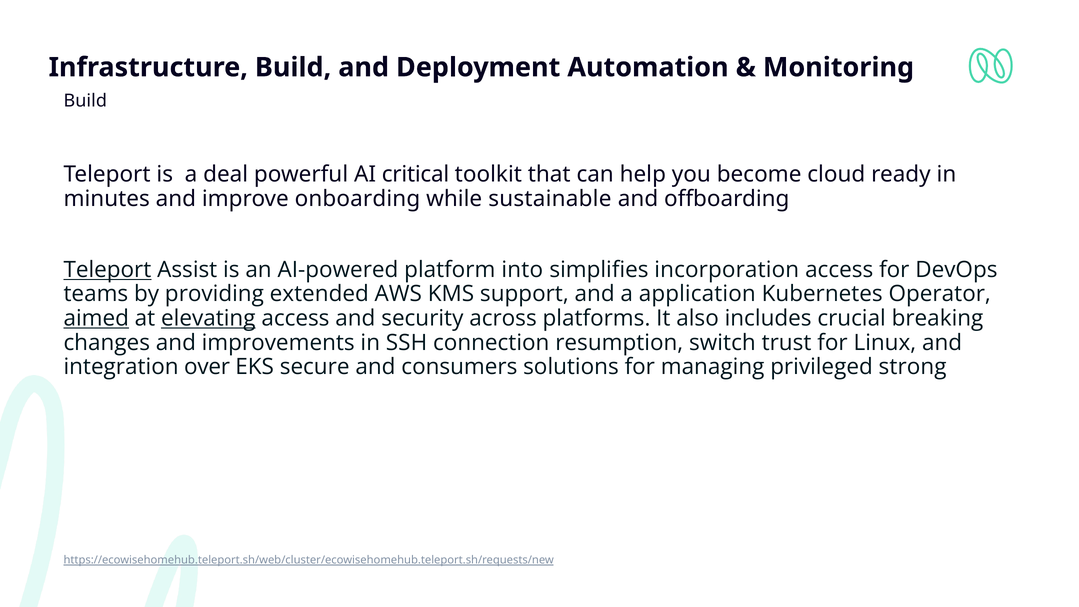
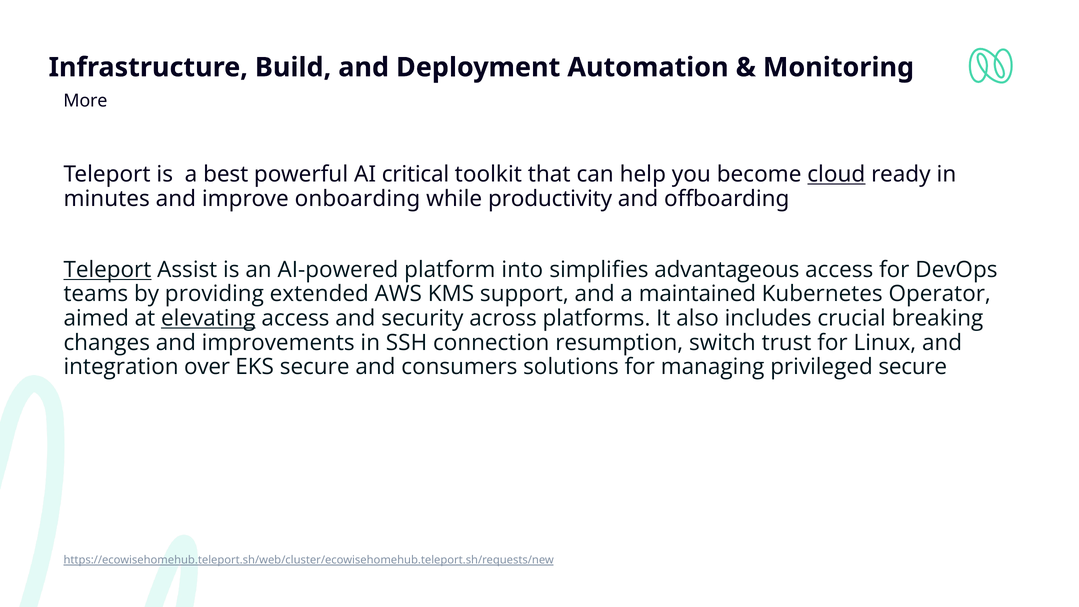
Build at (85, 101): Build -> More
deal: deal -> best
cloud underline: none -> present
sustainable: sustainable -> productivity
incorporation: incorporation -> advantageous
application: application -> maintained
aimed underline: present -> none
privileged strong: strong -> secure
